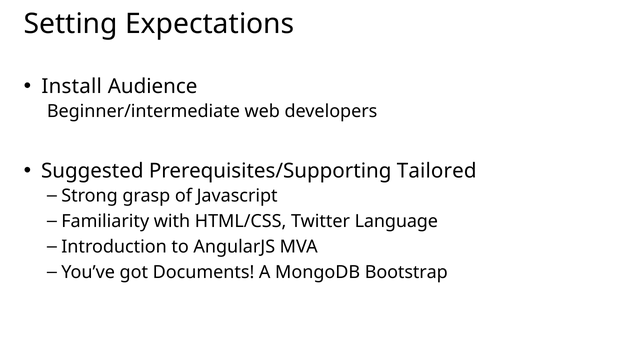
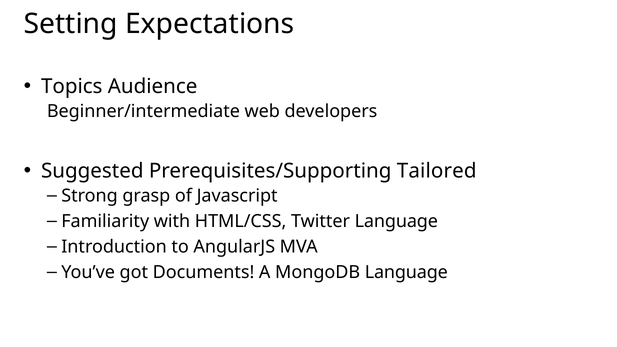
Install: Install -> Topics
MongoDB Bootstrap: Bootstrap -> Language
